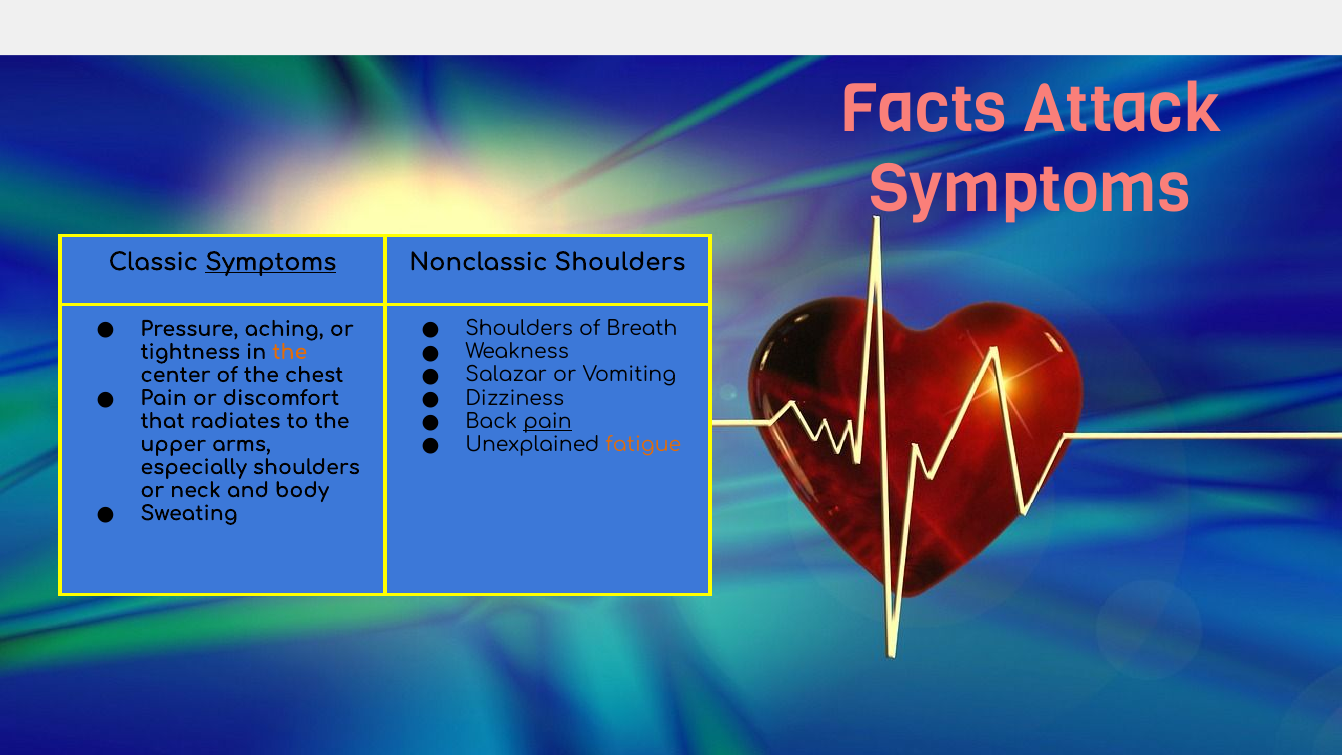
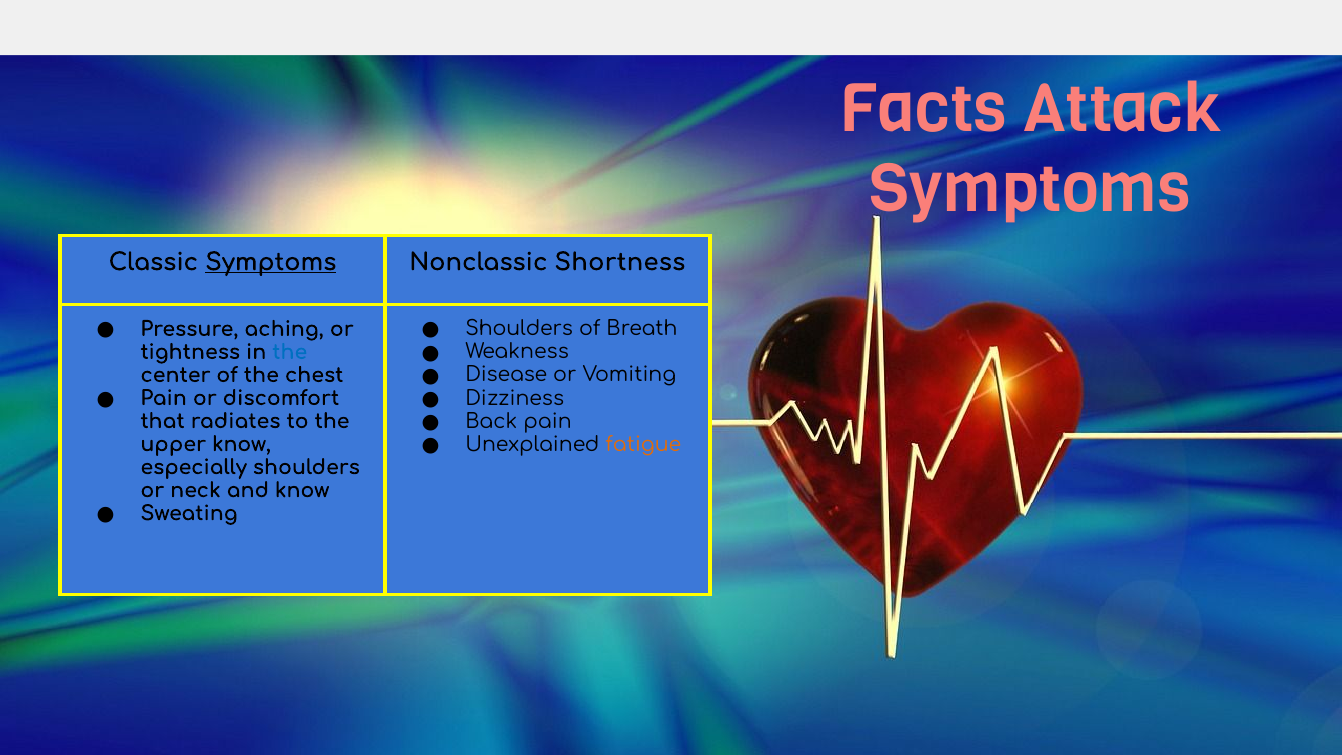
Nonclassic Shoulders: Shoulders -> Shortness
the at (290, 352) colour: orange -> blue
Salazar: Salazar -> Disease
pain at (548, 421) underline: present -> none
upper arms: arms -> know
and body: body -> know
